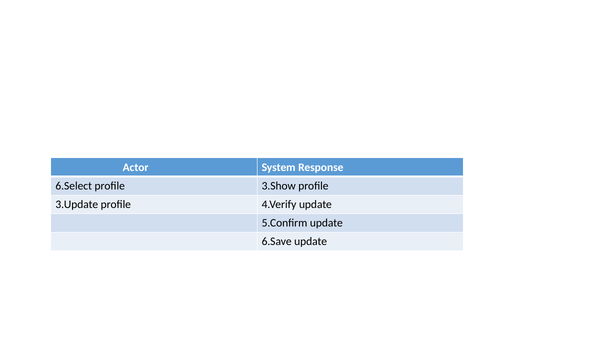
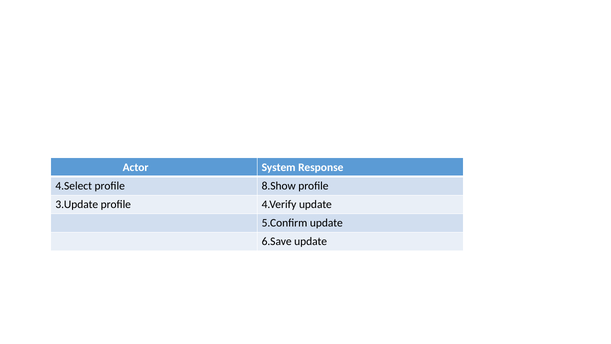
6.Select: 6.Select -> 4.Select
3.Show: 3.Show -> 8.Show
